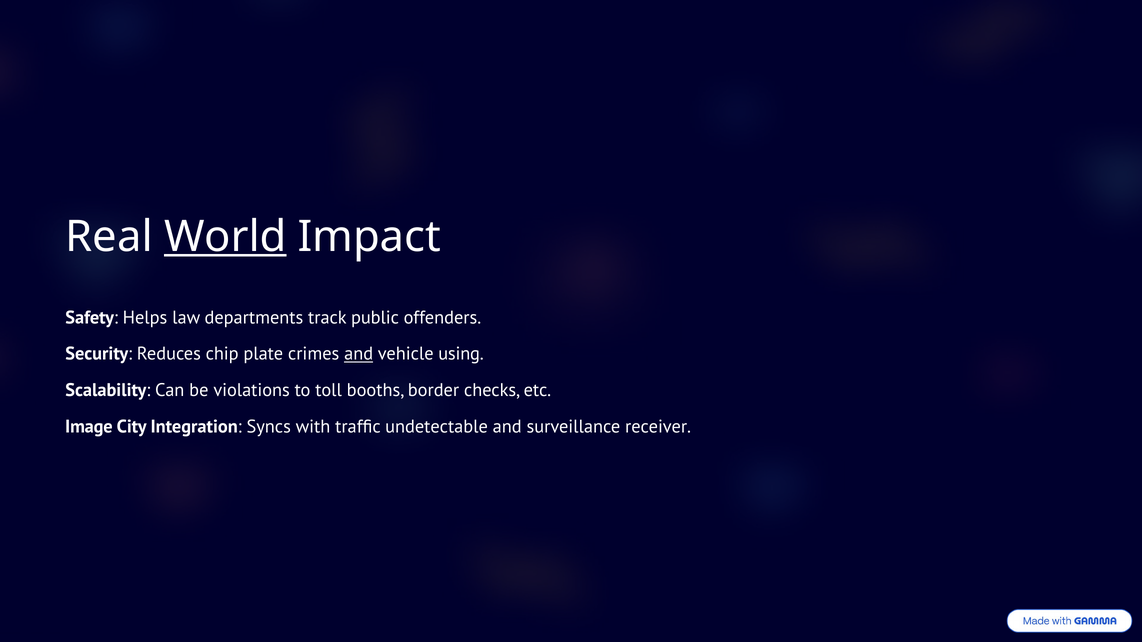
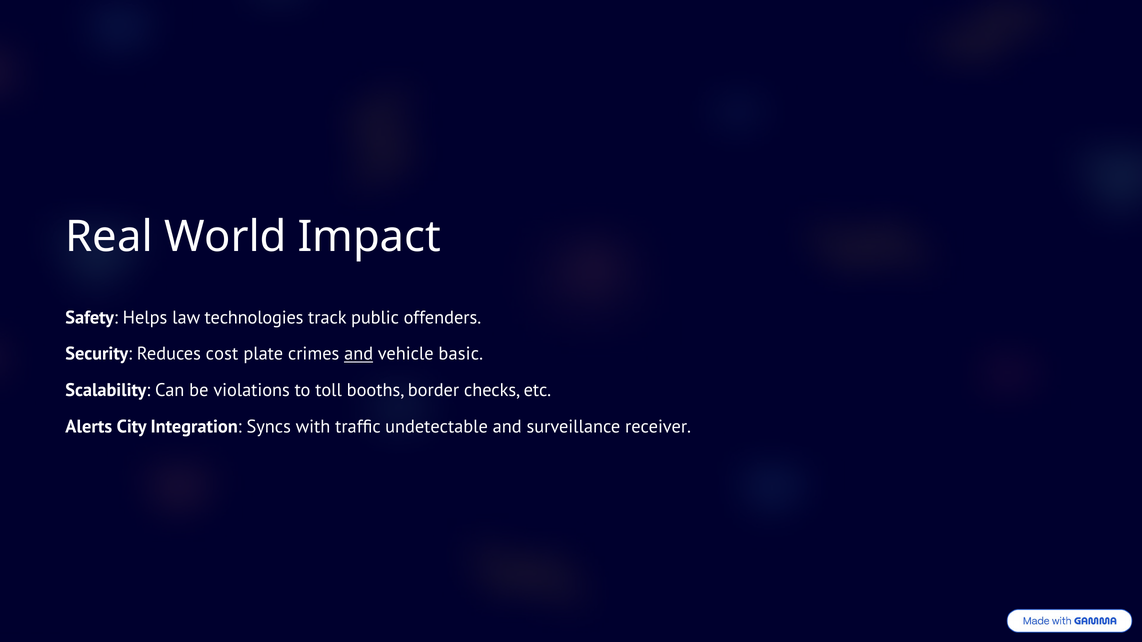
World underline: present -> none
departments: departments -> technologies
chip: chip -> cost
using: using -> basic
Image: Image -> Alerts
